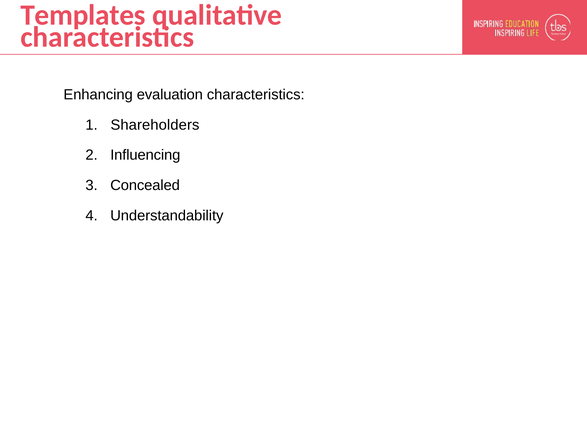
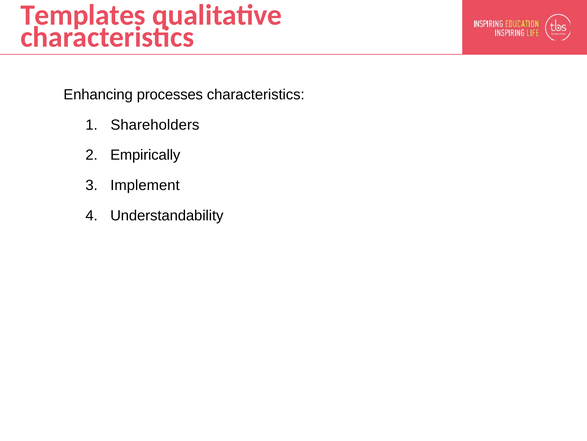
evaluation: evaluation -> processes
Influencing: Influencing -> Empirically
Concealed: Concealed -> Implement
